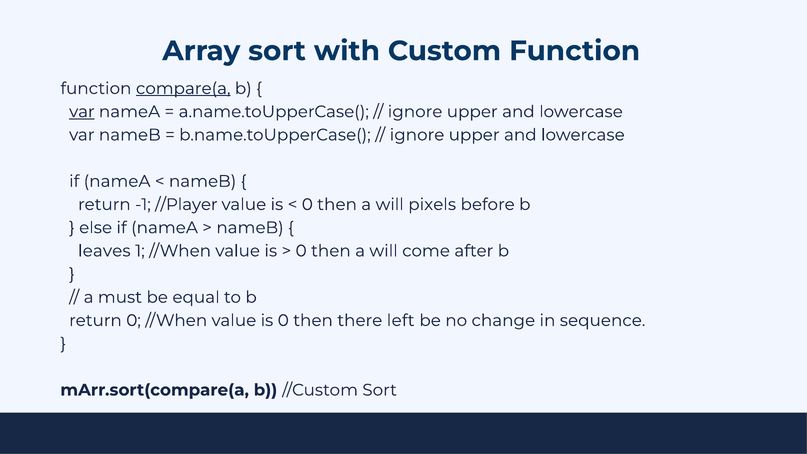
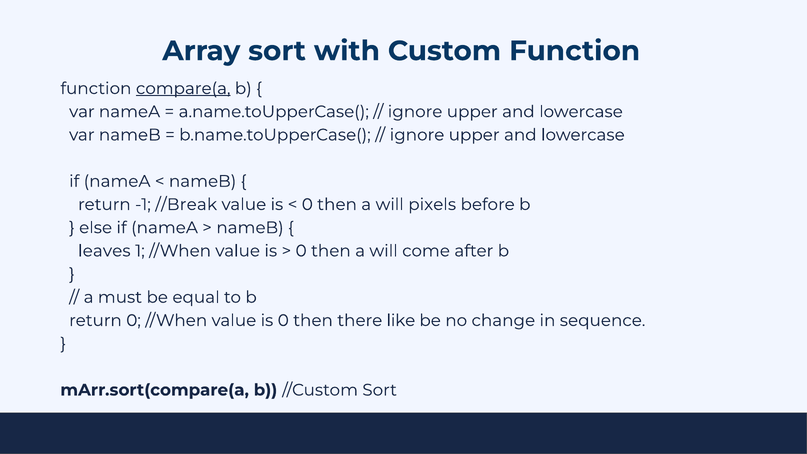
var at (82, 112) underline: present -> none
//Player: //Player -> //Break
left: left -> like
